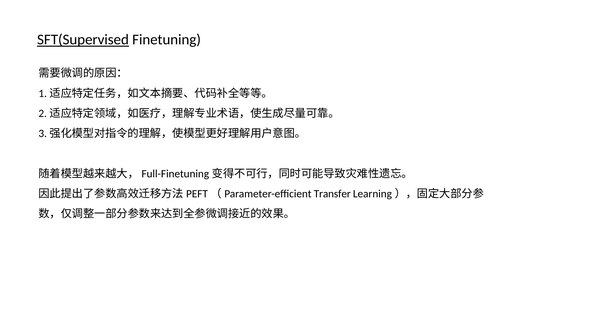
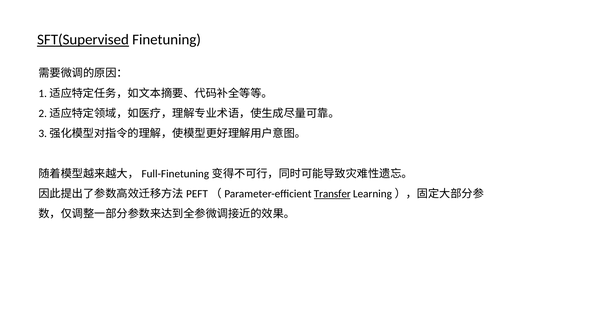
Transfer underline: none -> present
